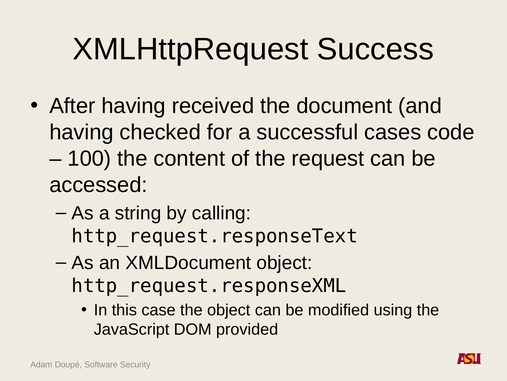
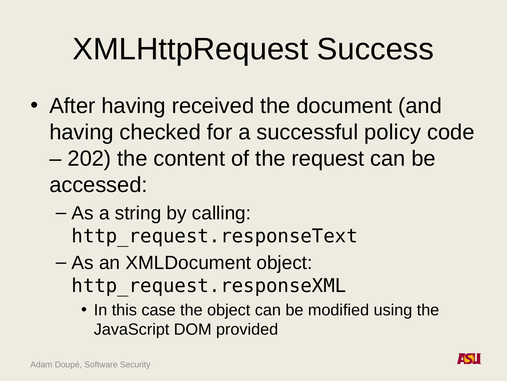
cases: cases -> policy
100: 100 -> 202
